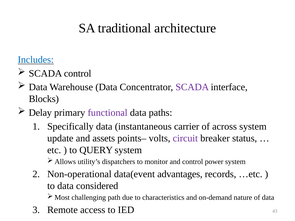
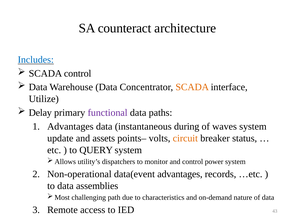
traditional: traditional -> counteract
SCADA at (192, 87) colour: purple -> orange
Blocks: Blocks -> Utilize
Specifically at (70, 127): Specifically -> Advantages
carrier: carrier -> during
across: across -> waves
circuit colour: purple -> orange
considered: considered -> assemblies
